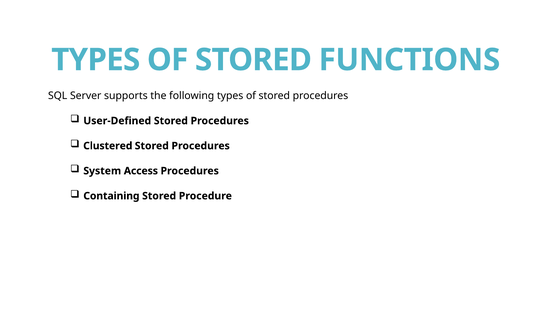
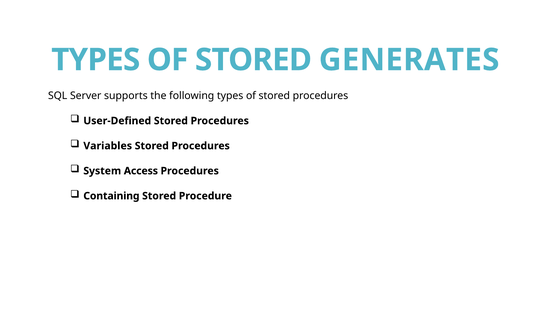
FUNCTIONS: FUNCTIONS -> GENERATES
Clustered: Clustered -> Variables
